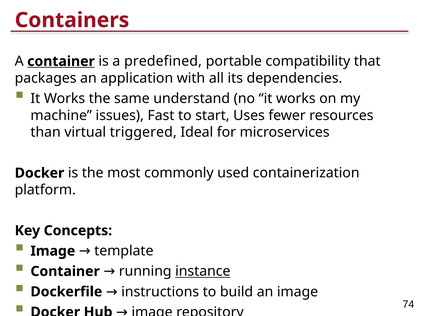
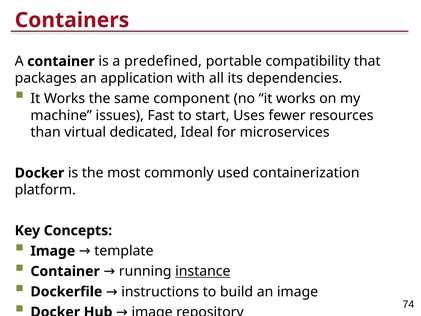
container at (61, 61) underline: present -> none
understand: understand -> component
triggered: triggered -> dedicated
